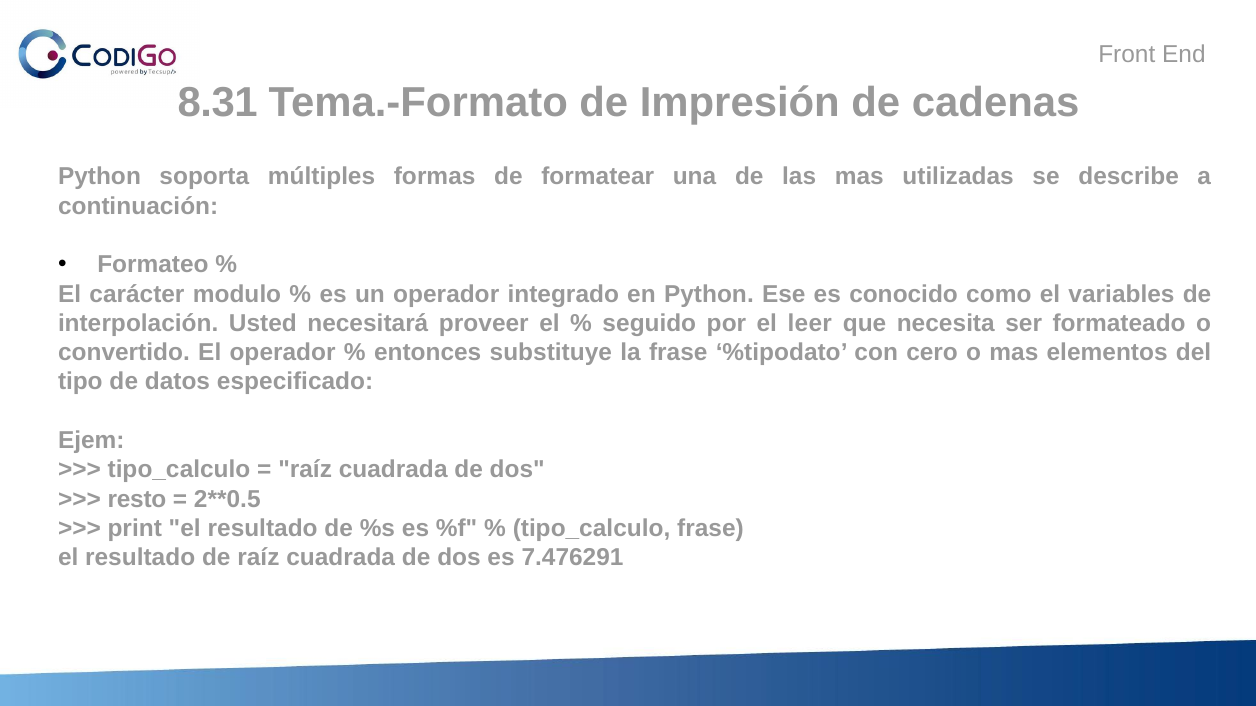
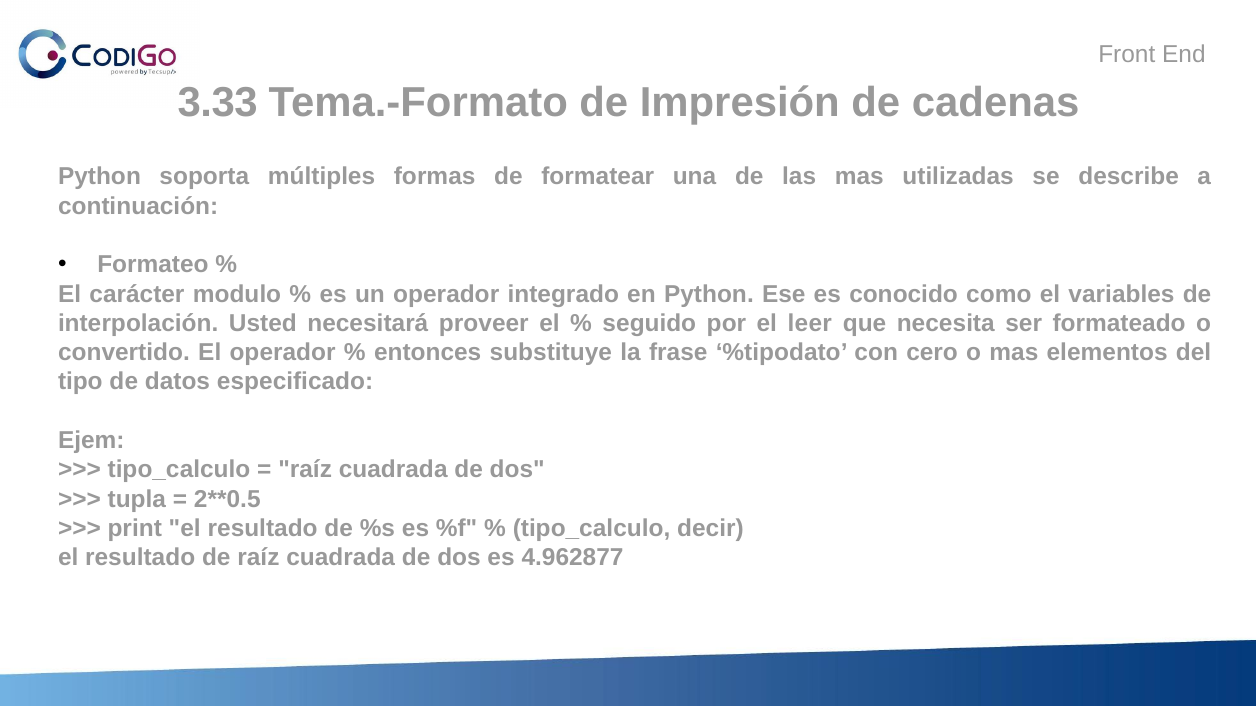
8.31: 8.31 -> 3.33
resto: resto -> tupla
tipo_calculo frase: frase -> decir
7.476291: 7.476291 -> 4.962877
